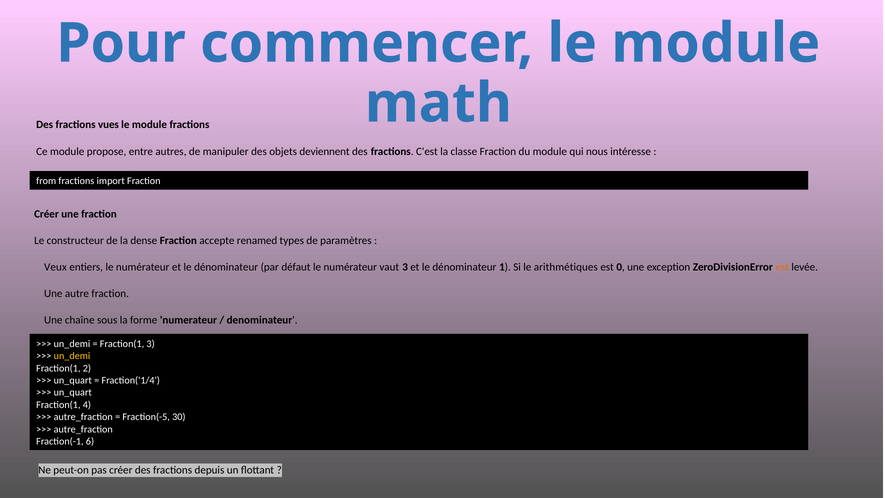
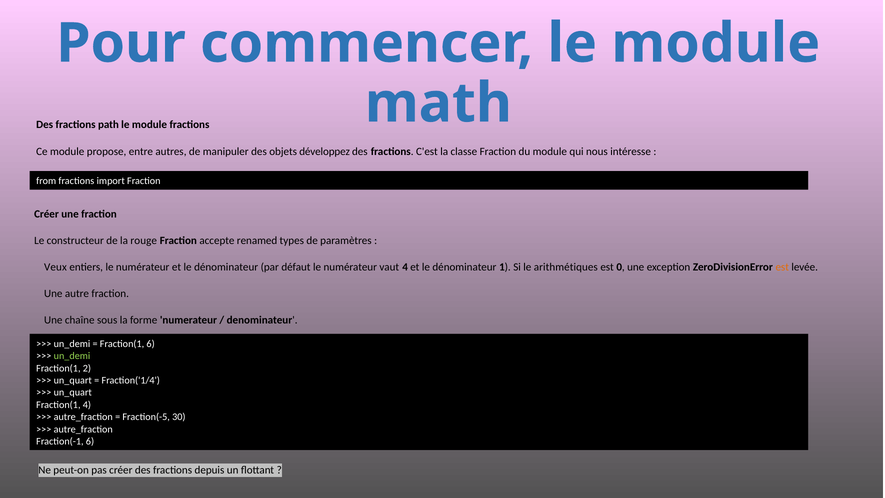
vues: vues -> path
deviennent: deviennent -> développez
dense: dense -> rouge
vaut 3: 3 -> 4
Fraction(1 3: 3 -> 6
un_demi at (72, 356) colour: yellow -> light green
